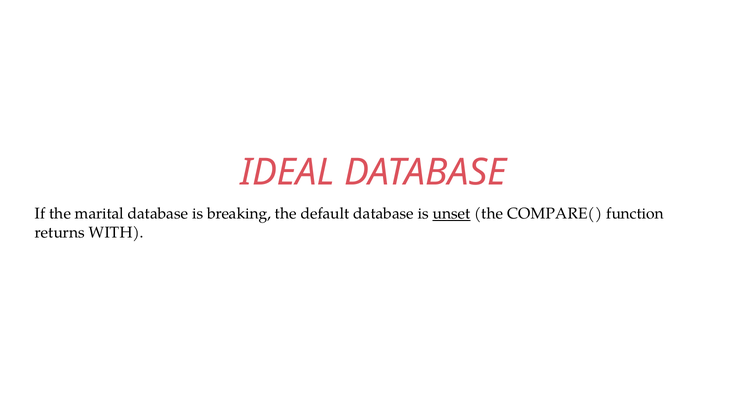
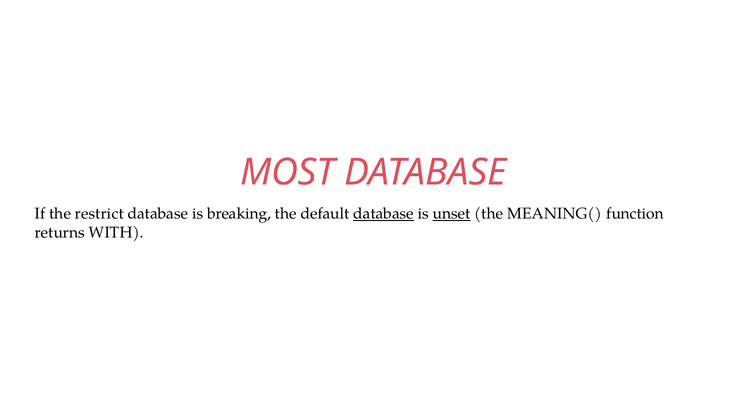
IDEAL: IDEAL -> MOST
marital: marital -> restrict
database at (384, 214) underline: none -> present
COMPARE(: COMPARE( -> MEANING(
